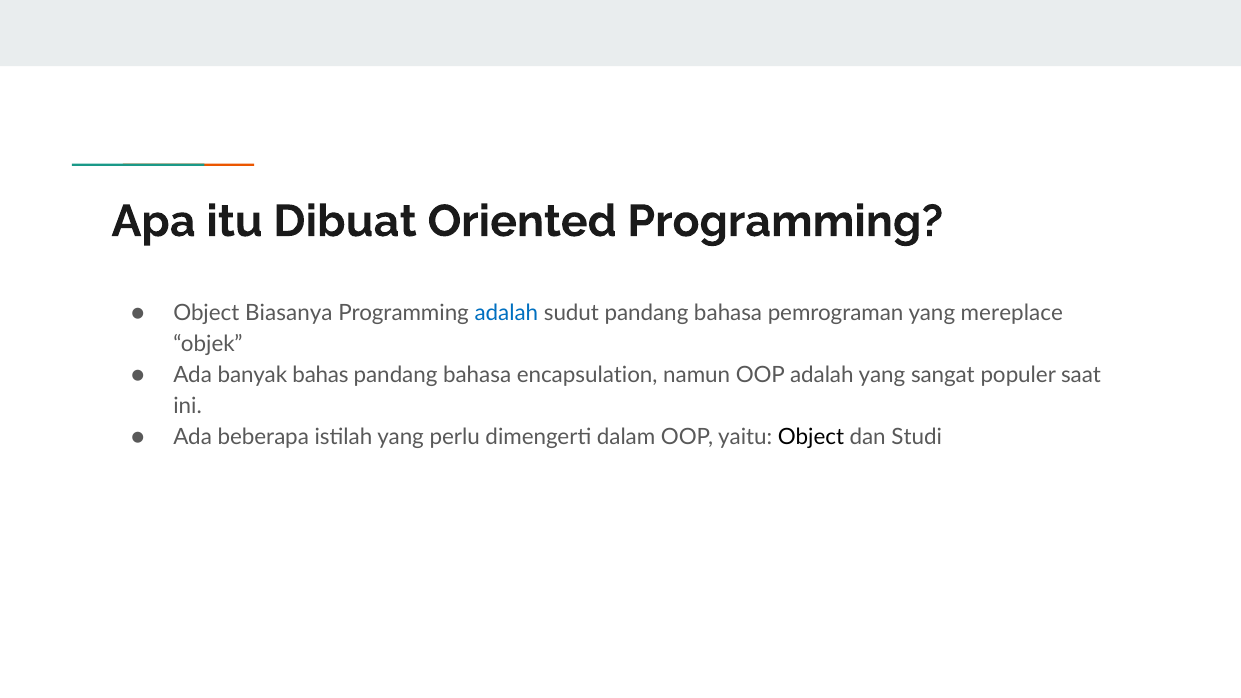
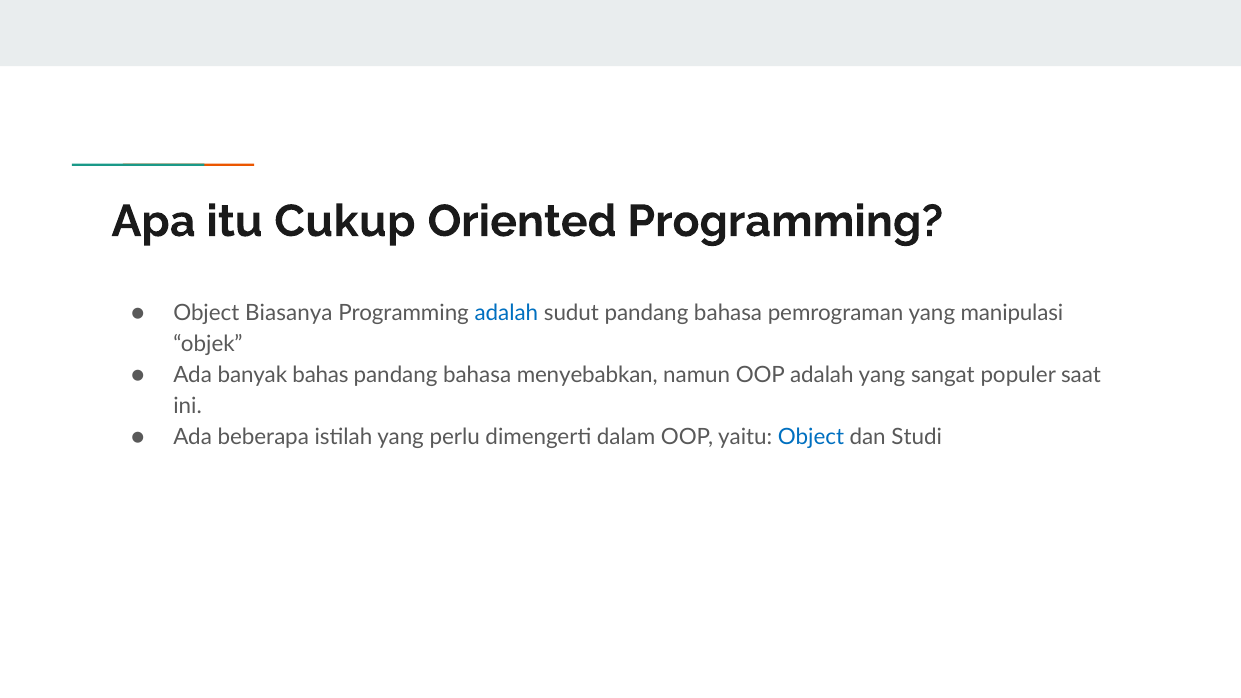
Dibuat: Dibuat -> Cukup
mereplace: mereplace -> manipulasi
encapsulation: encapsulation -> menyebabkan
Object at (811, 437) colour: black -> blue
